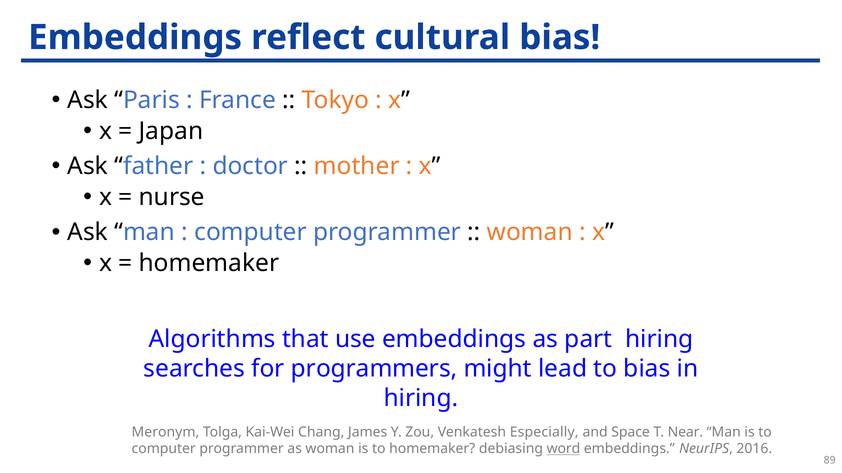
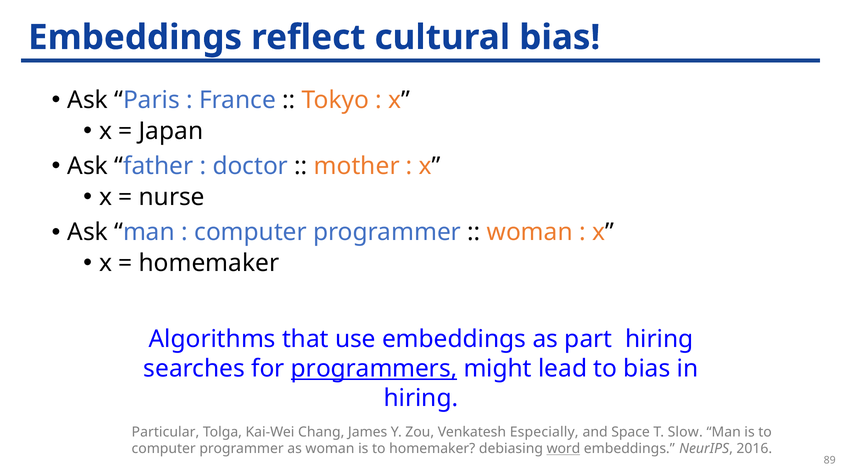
programmers underline: none -> present
Meronym: Meronym -> Particular
Near: Near -> Slow
